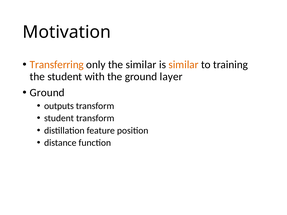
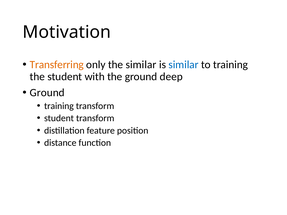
similar at (184, 65) colour: orange -> blue
layer: layer -> deep
outputs at (59, 106): outputs -> training
